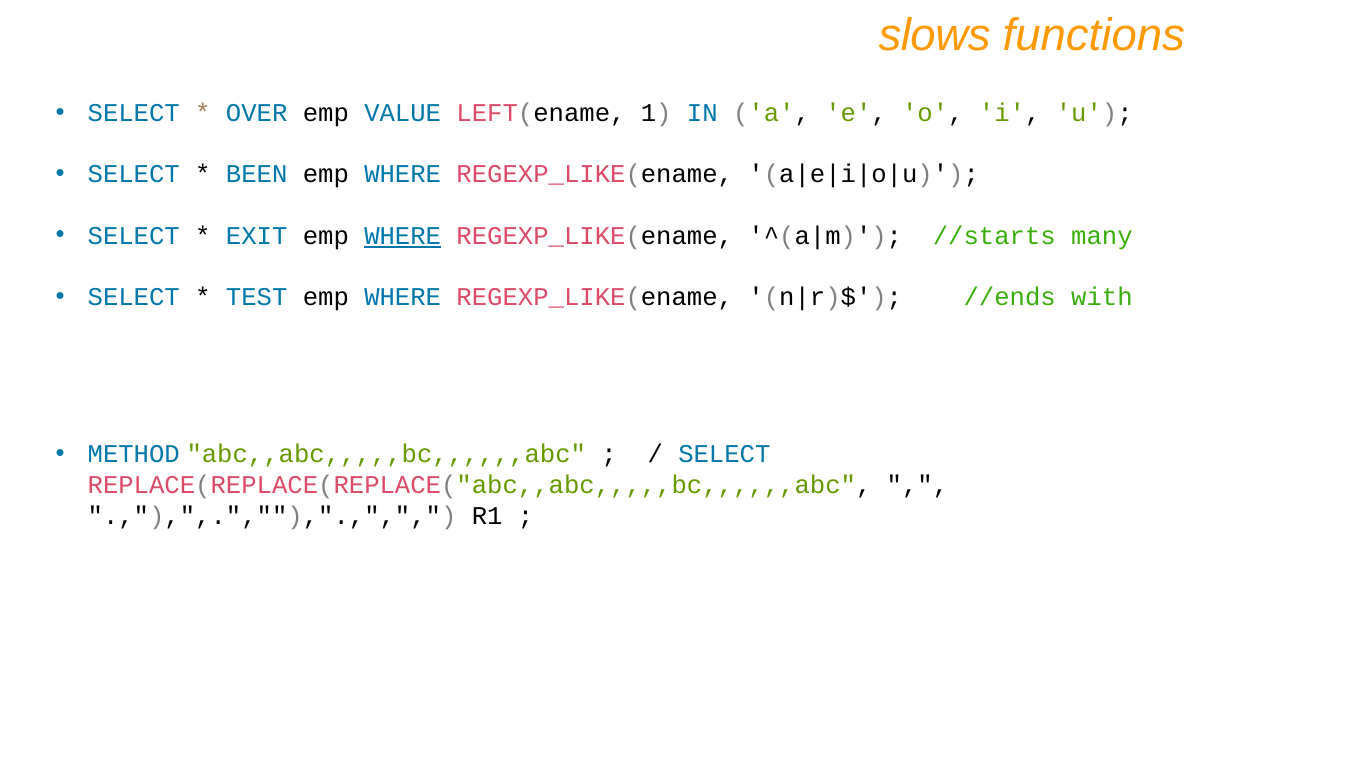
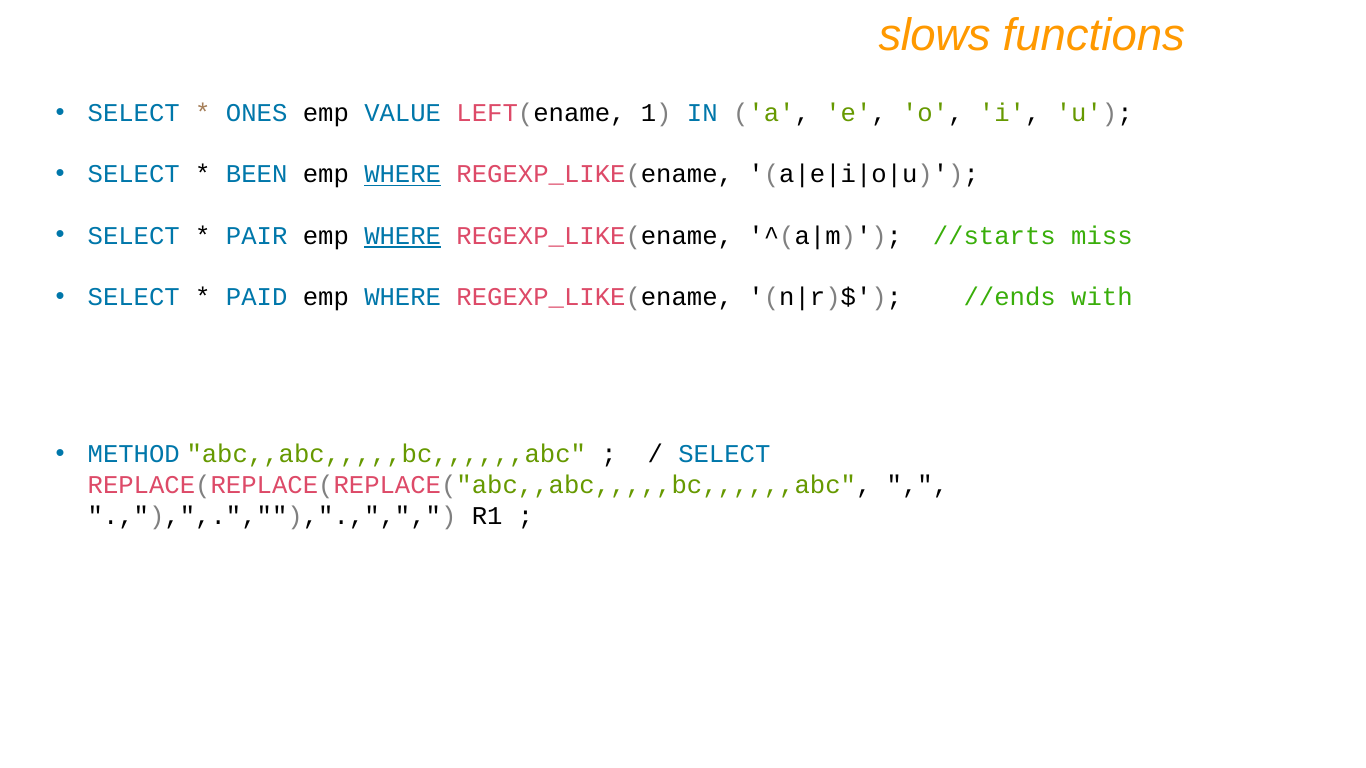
OVER: OVER -> ONES
WHERE at (403, 174) underline: none -> present
EXIT: EXIT -> PAIR
many: many -> miss
TEST: TEST -> PAID
